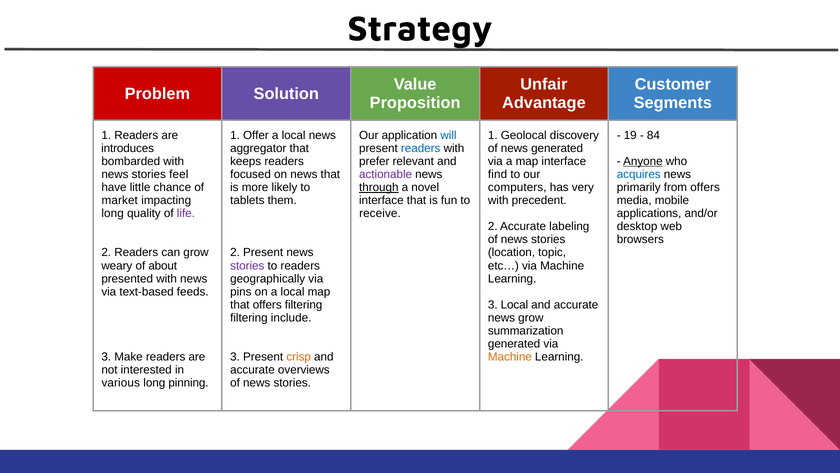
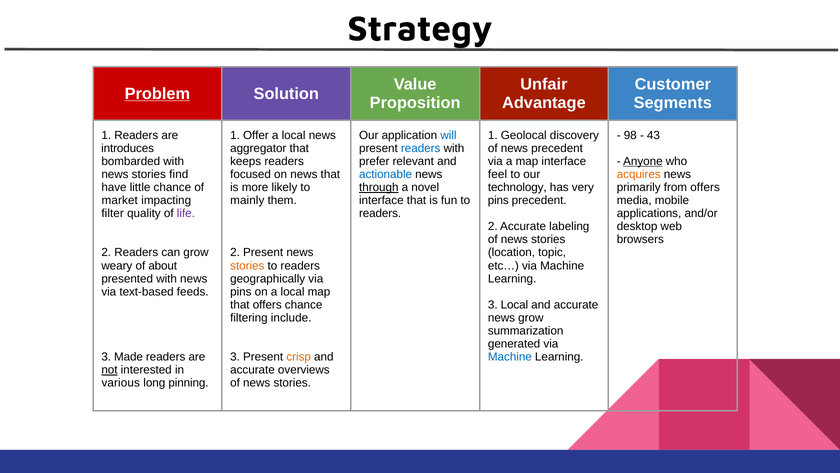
Problem underline: none -> present
19: 19 -> 98
84: 84 -> 43
news generated: generated -> precedent
feel: feel -> find
actionable colour: purple -> blue
find: find -> feel
acquires colour: blue -> orange
computers: computers -> technology
tablets: tablets -> mainly
with at (498, 200): with -> pins
long at (113, 213): long -> filter
receive at (380, 213): receive -> readers
stories at (247, 265) colour: purple -> orange
offers filtering: filtering -> chance
Make: Make -> Made
Machine at (510, 357) colour: orange -> blue
not underline: none -> present
